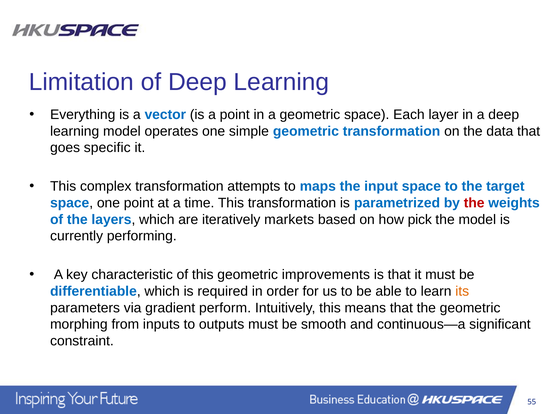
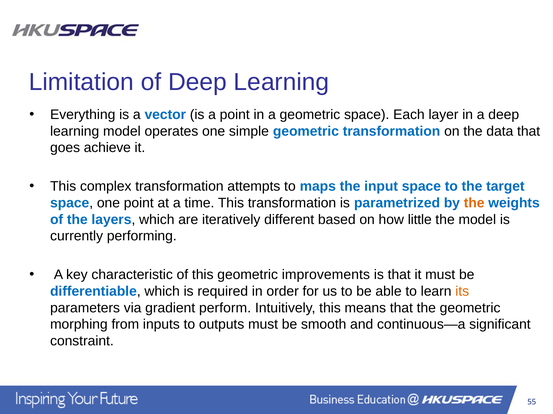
specific: specific -> achieve
the at (474, 203) colour: red -> orange
markets: markets -> different
pick: pick -> little
